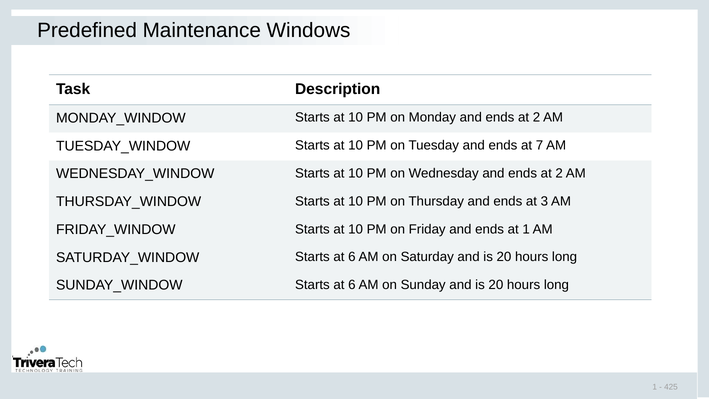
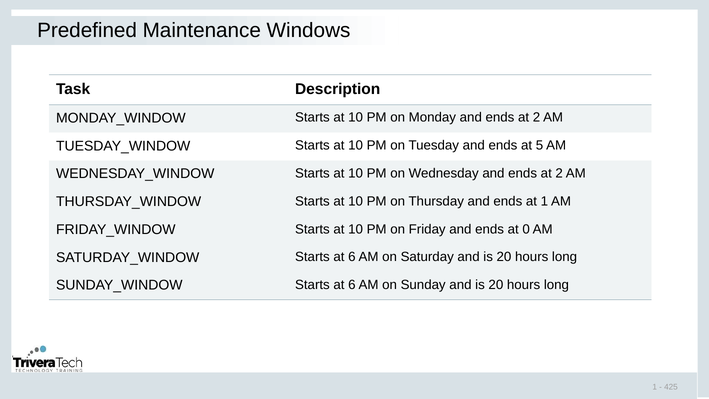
7: 7 -> 5
at 3: 3 -> 1
at 1: 1 -> 0
